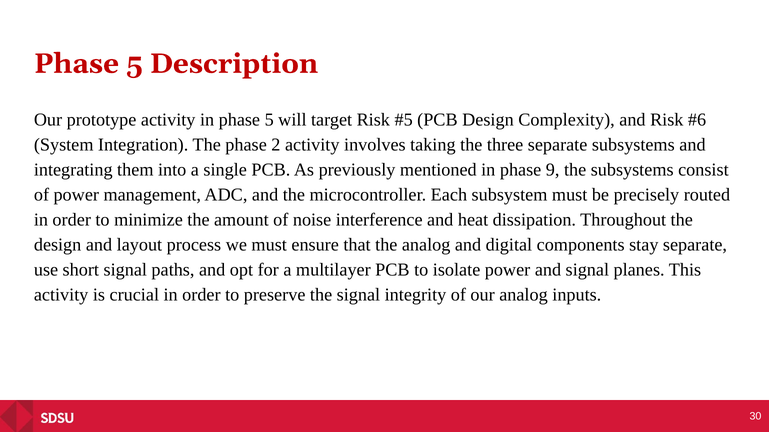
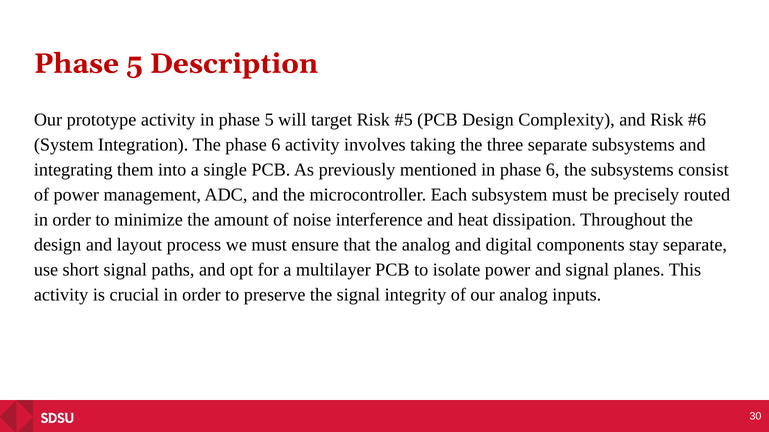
The phase 2: 2 -> 6
in phase 9: 9 -> 6
